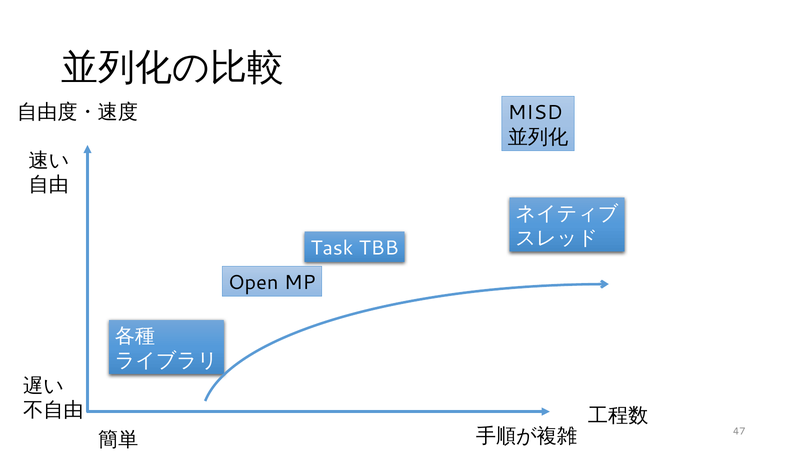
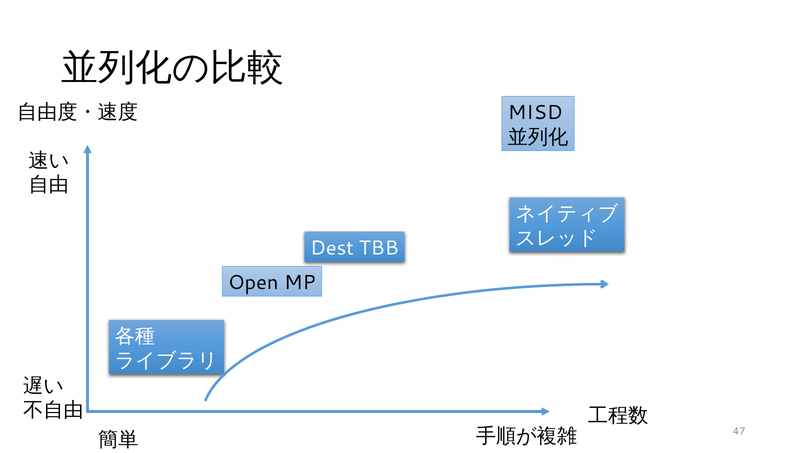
Task: Task -> Dest
